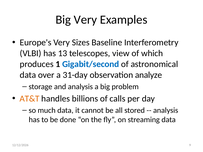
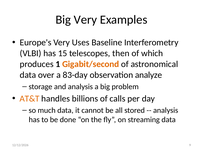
Sizes: Sizes -> Uses
13: 13 -> 15
view: view -> then
Gigabit/second colour: blue -> orange
31-day: 31-day -> 83-day
